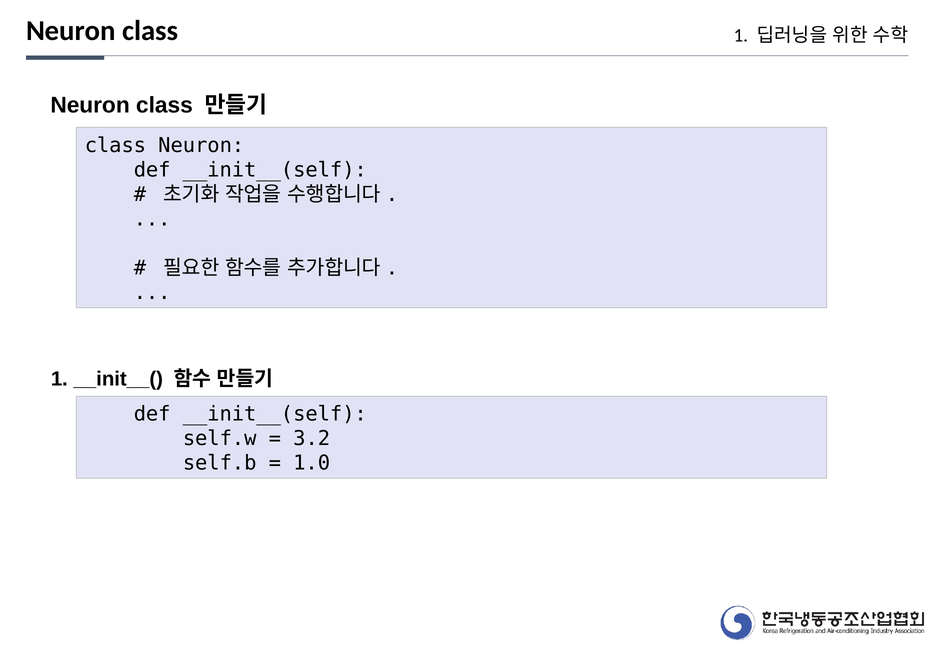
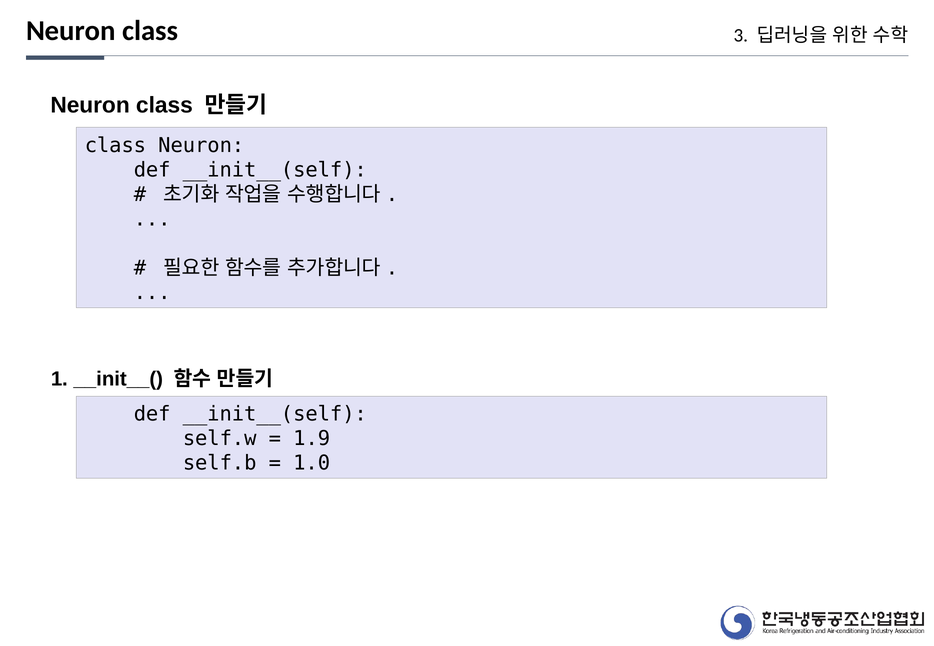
class 1: 1 -> 3
3.2: 3.2 -> 1.9
